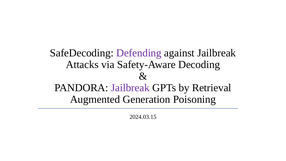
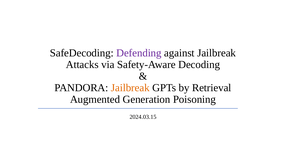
Jailbreak at (130, 88) colour: purple -> orange
